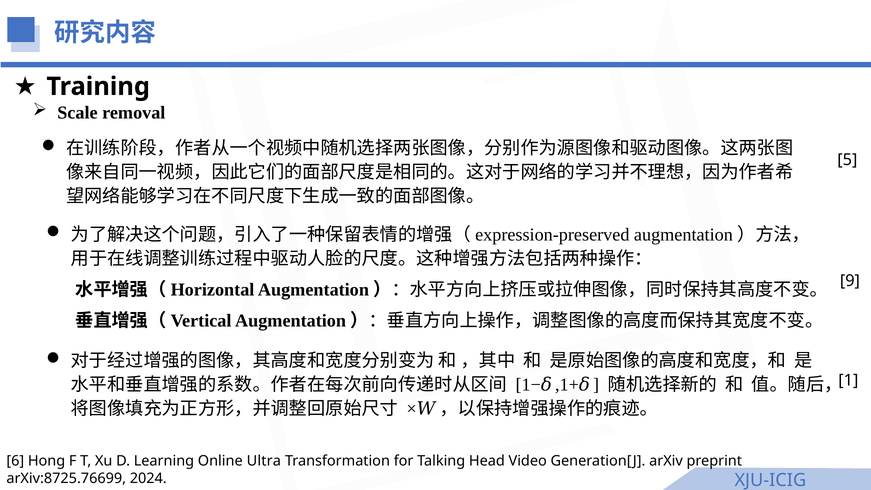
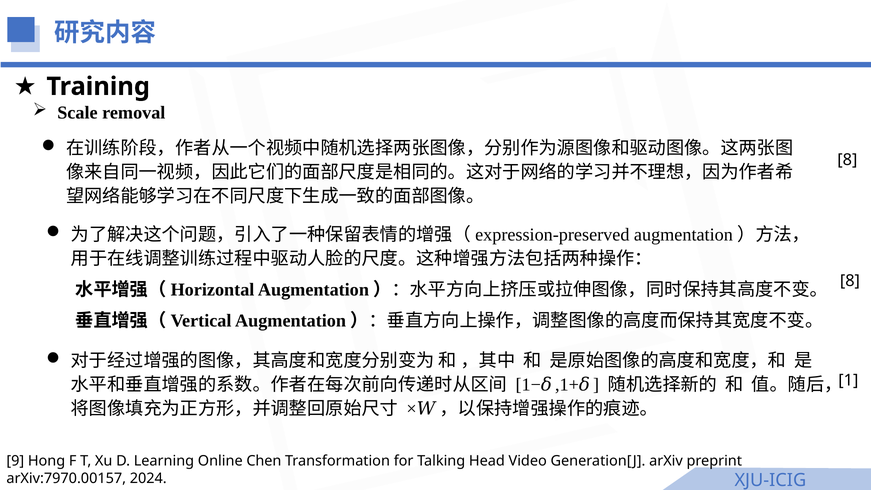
5 at (847, 160): 5 -> 8
9 at (850, 281): 9 -> 8
6: 6 -> 9
Ultra: Ultra -> Chen
arXiv:8725.76699: arXiv:8725.76699 -> arXiv:7970.00157
